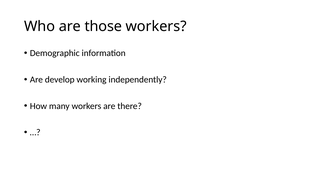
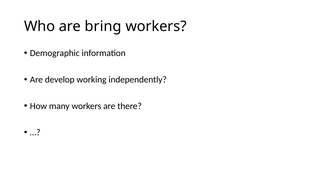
those: those -> bring
